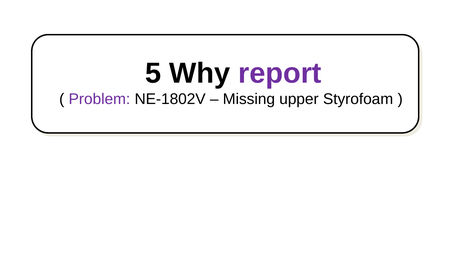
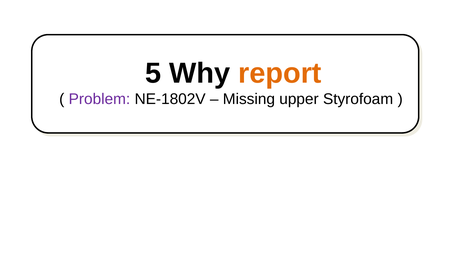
report colour: purple -> orange
